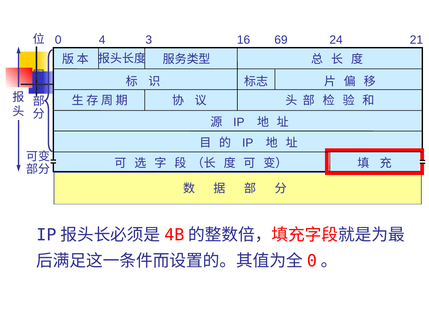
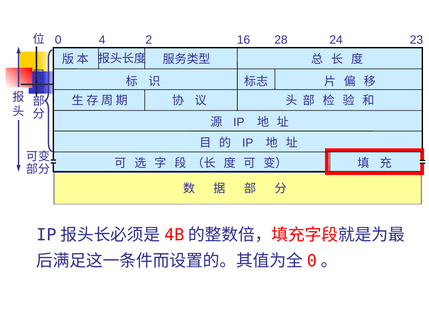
3: 3 -> 2
69: 69 -> 28
21: 21 -> 23
